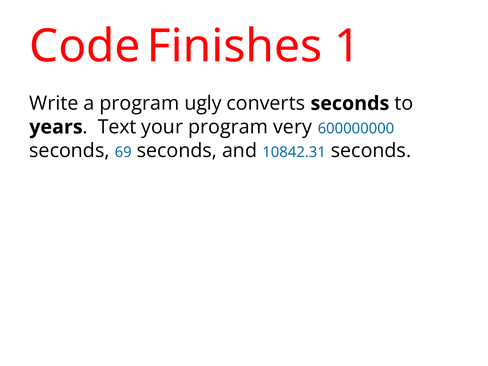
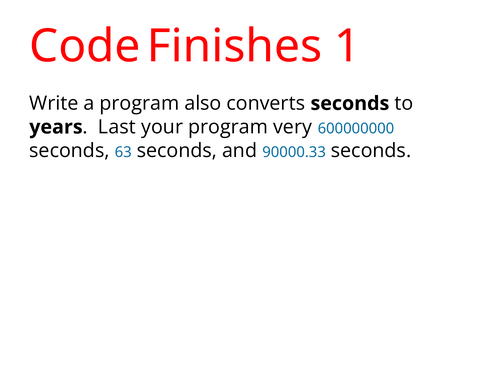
ugly: ugly -> also
Text: Text -> Last
69: 69 -> 63
10842.31: 10842.31 -> 90000.33
